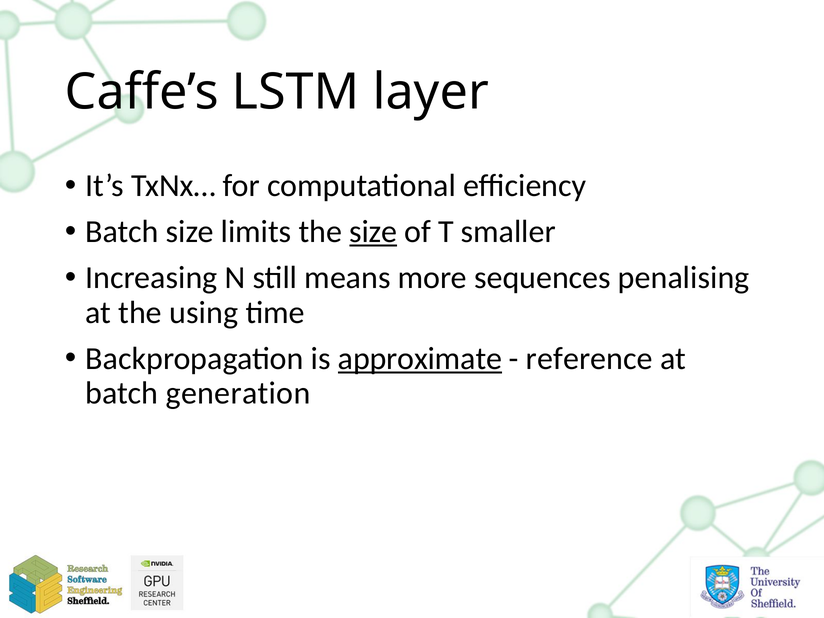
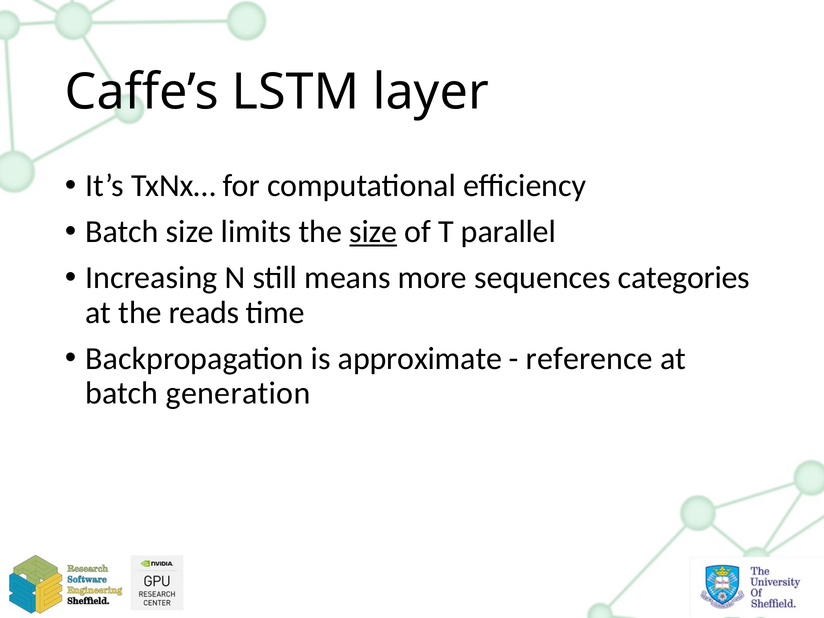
smaller: smaller -> parallel
penalising: penalising -> categories
using: using -> reads
approximate underline: present -> none
